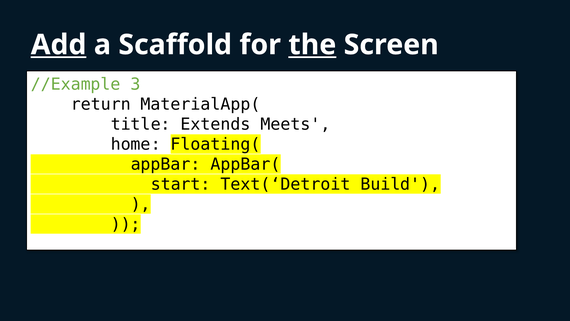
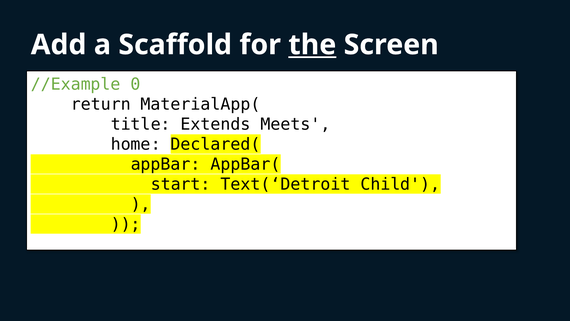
Add underline: present -> none
3: 3 -> 0
Floating(: Floating( -> Declared(
Build: Build -> Child
